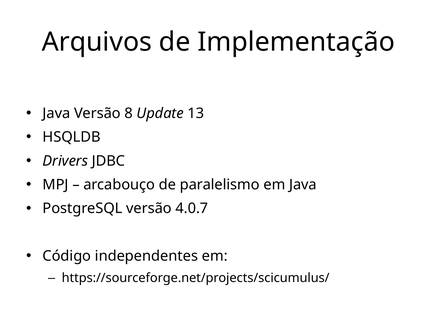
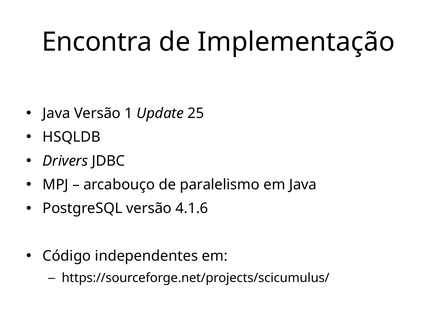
Arquivos: Arquivos -> Encontra
8: 8 -> 1
13: 13 -> 25
4.0.7: 4.0.7 -> 4.1.6
